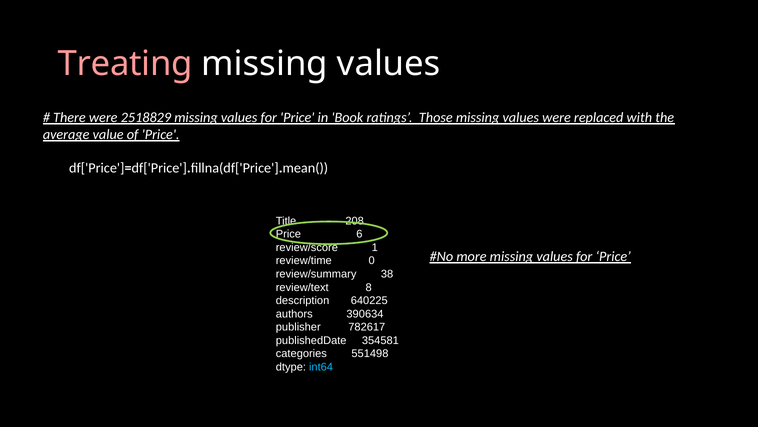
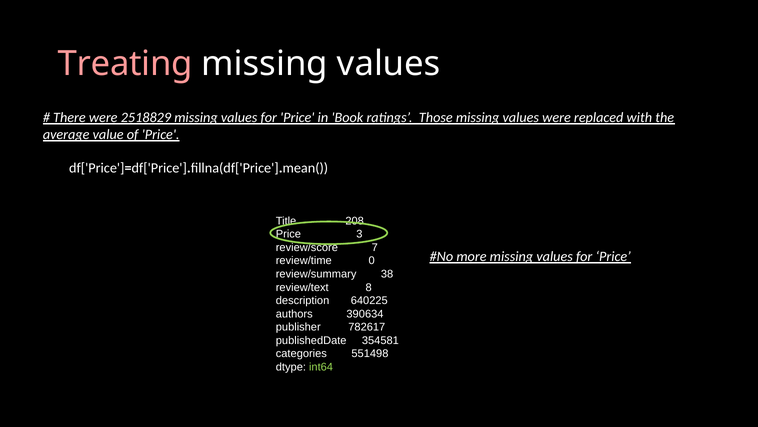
6: 6 -> 3
1: 1 -> 7
int64 colour: light blue -> light green
